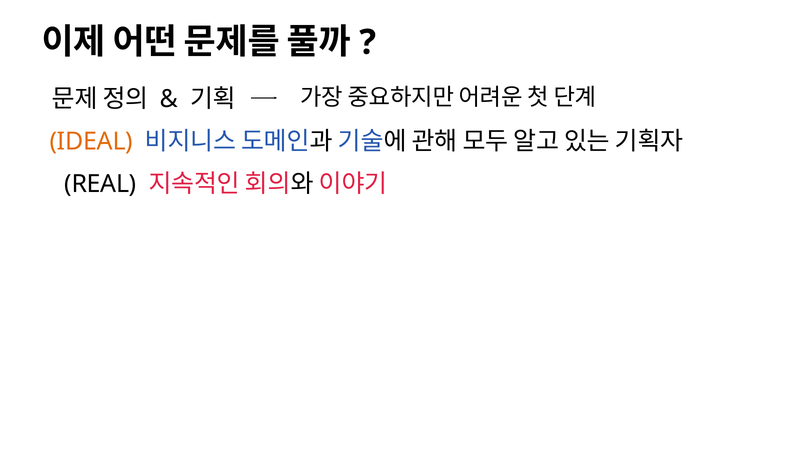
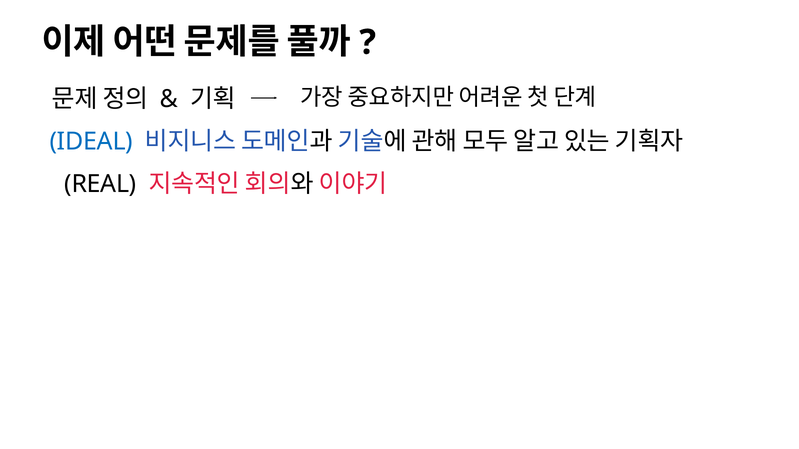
IDEAL colour: orange -> blue
